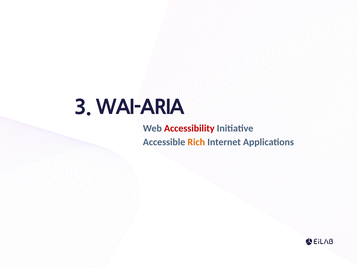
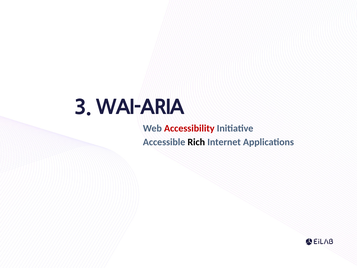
Rich colour: orange -> black
